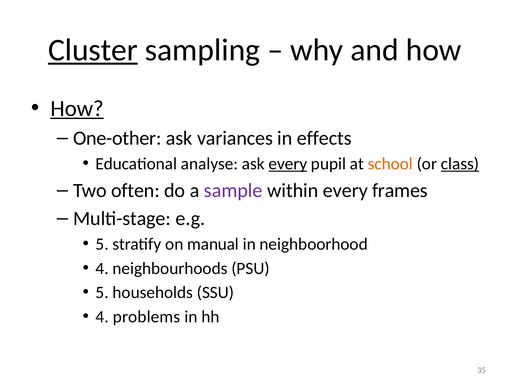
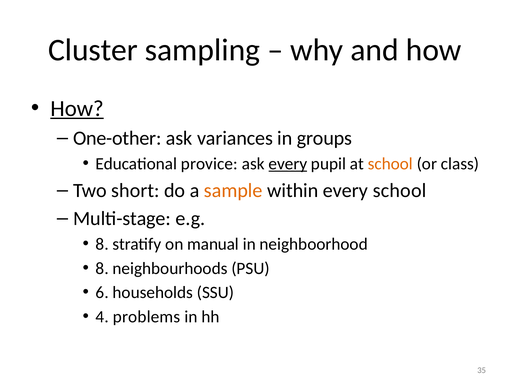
Cluster underline: present -> none
effects: effects -> groups
analyse: analyse -> provice
class underline: present -> none
often: often -> short
sample colour: purple -> orange
every frames: frames -> school
5 at (102, 244): 5 -> 8
4 at (102, 268): 4 -> 8
5 at (102, 292): 5 -> 6
